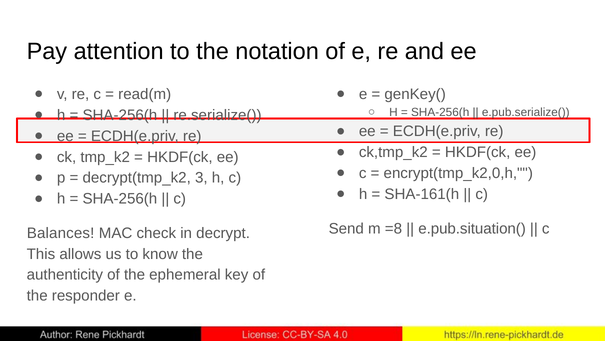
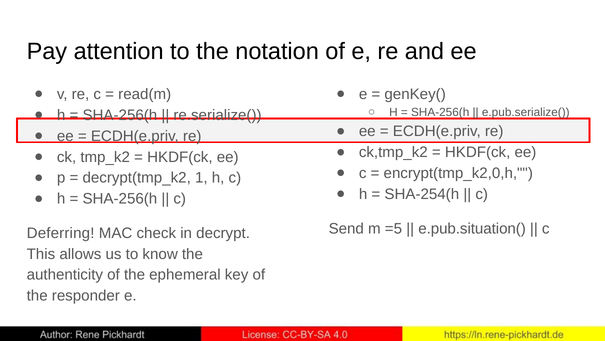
3: 3 -> 1
SHA-161(h: SHA-161(h -> SHA-254(h
=8: =8 -> =5
Balances: Balances -> Deferring
